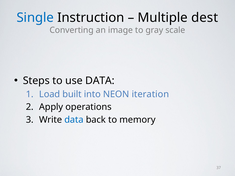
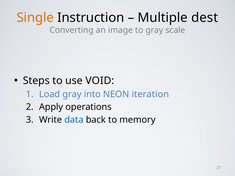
Single colour: blue -> orange
use DATA: DATA -> VOID
Load built: built -> gray
